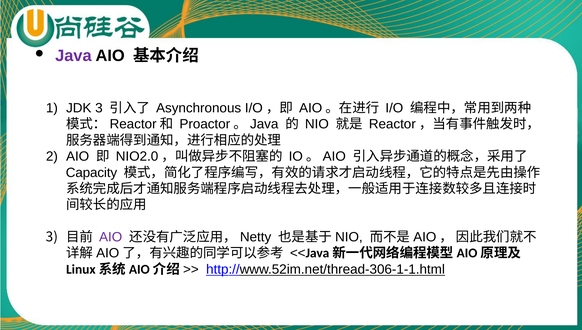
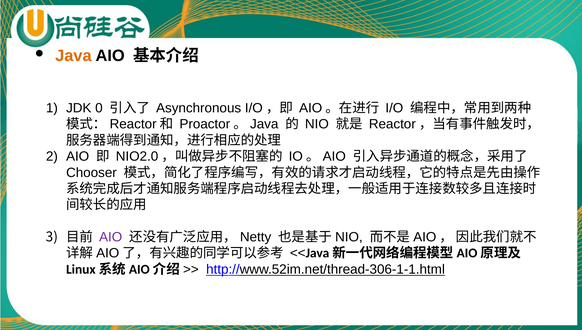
Java colour: purple -> orange
JDK 3: 3 -> 0
Capacity: Capacity -> Chooser
